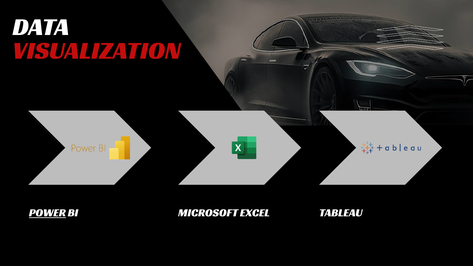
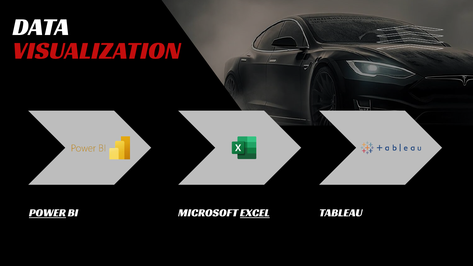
EXCEL underline: none -> present
